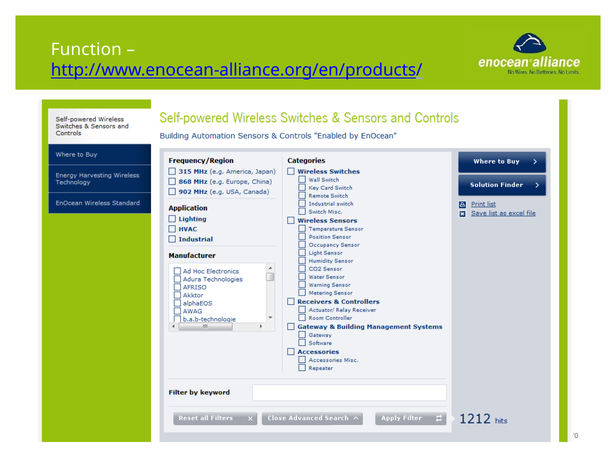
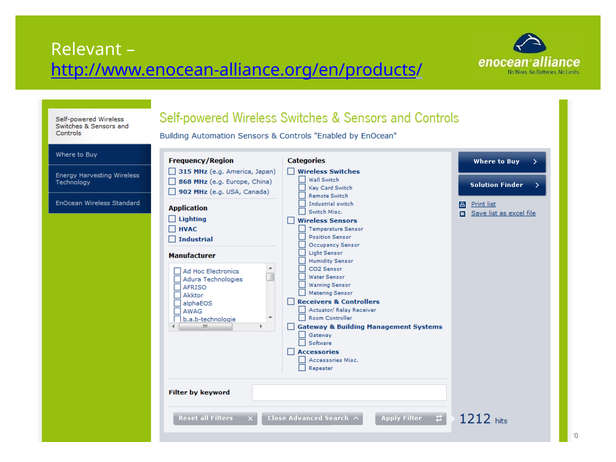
Function: Function -> Relevant
